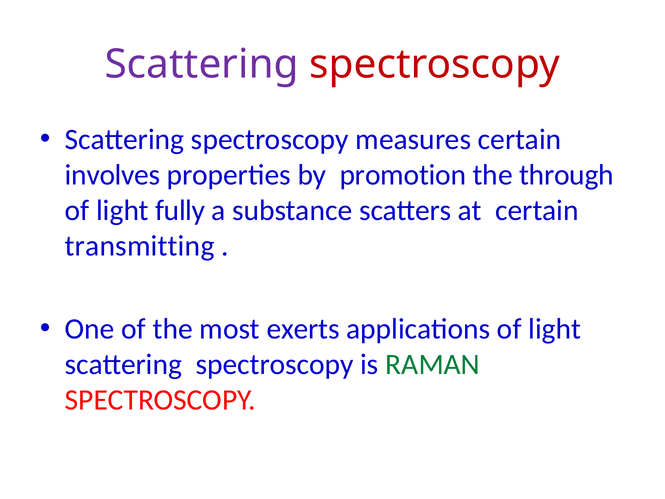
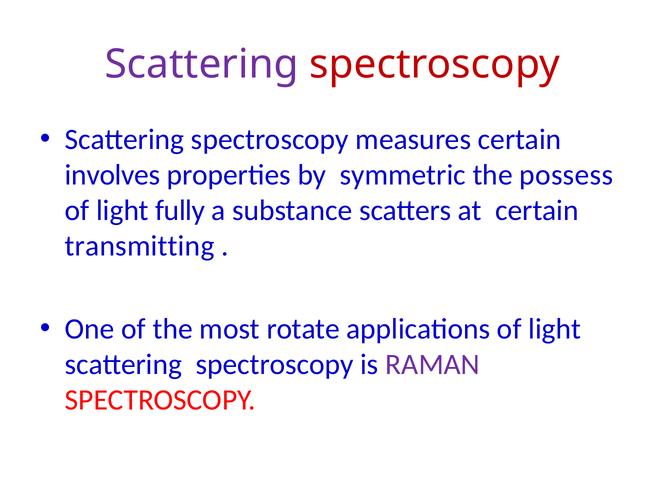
promotion: promotion -> symmetric
through: through -> possess
exerts: exerts -> rotate
RAMAN colour: green -> purple
